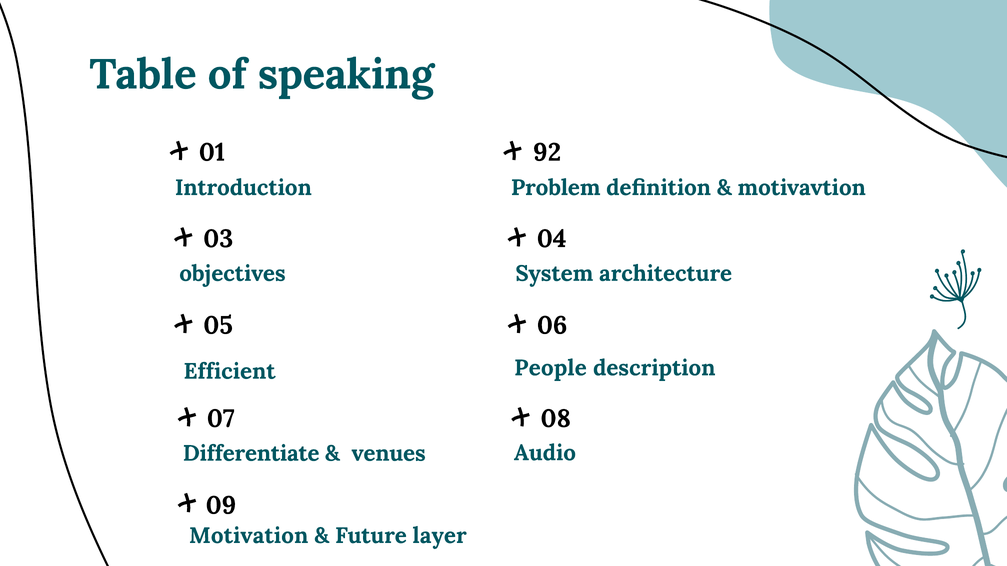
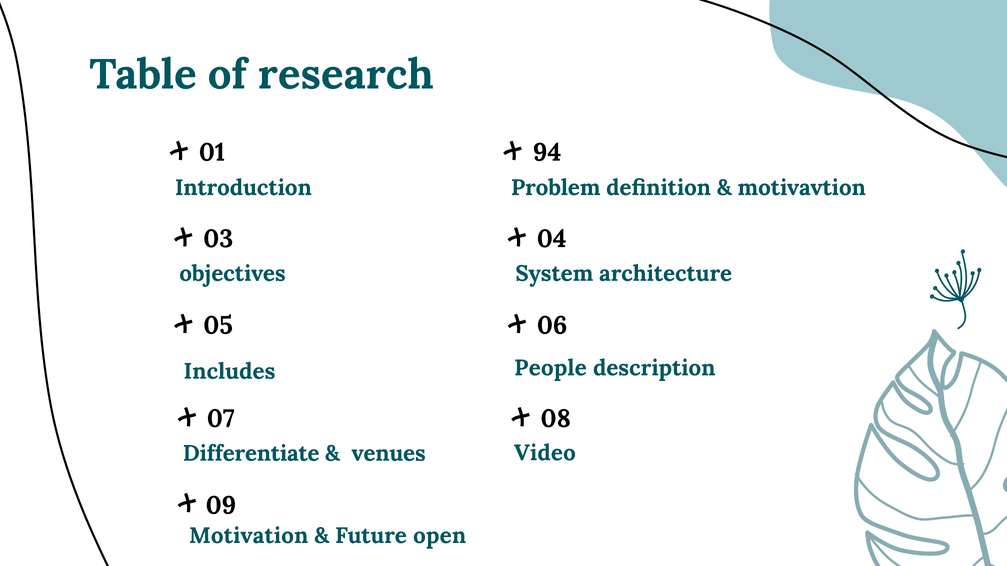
speaking: speaking -> research
92: 92 -> 94
Efficient: Efficient -> Includes
Audio: Audio -> Video
layer: layer -> open
